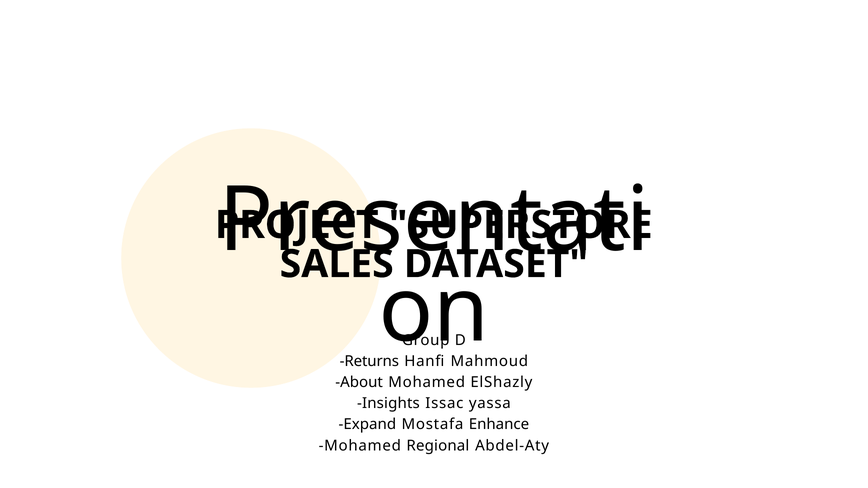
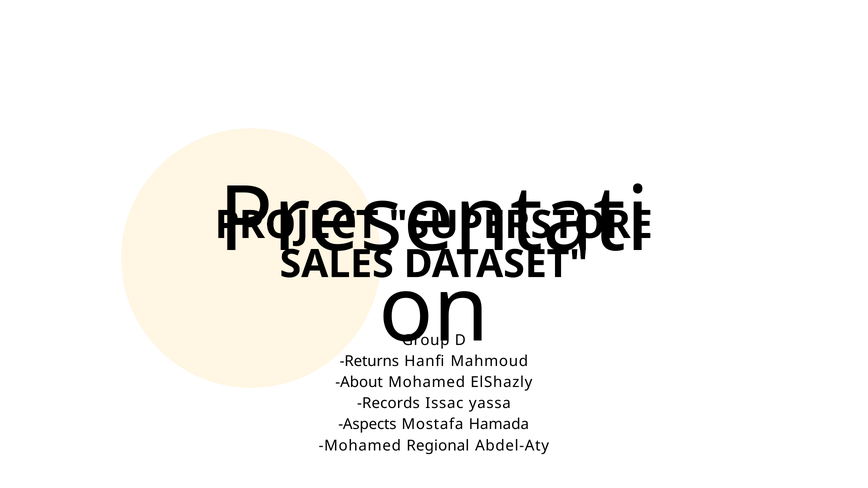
Insights: Insights -> Records
Expand: Expand -> Aspects
Enhance: Enhance -> Hamada
